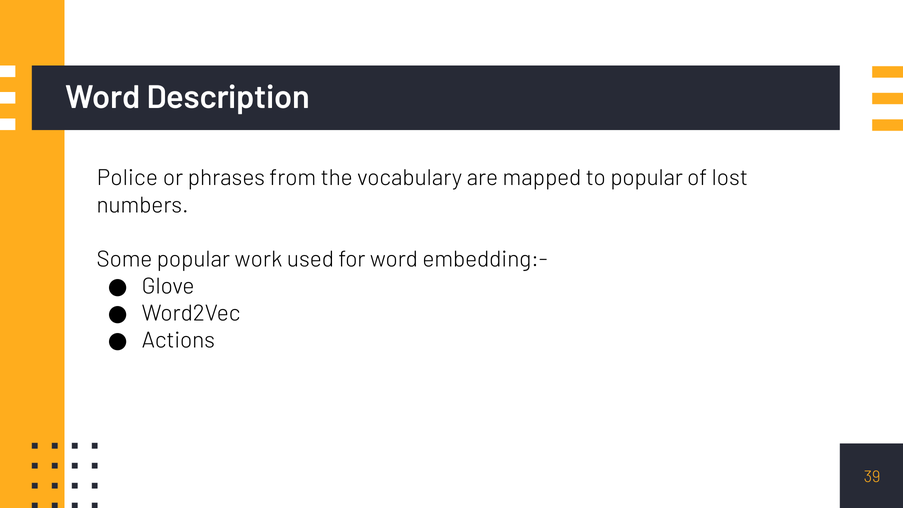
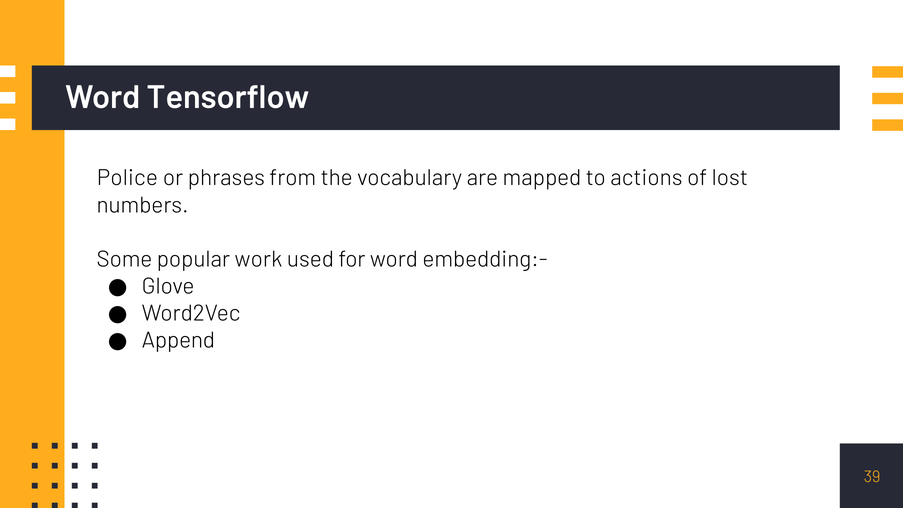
Description: Description -> Tensorflow
to popular: popular -> actions
Actions: Actions -> Append
